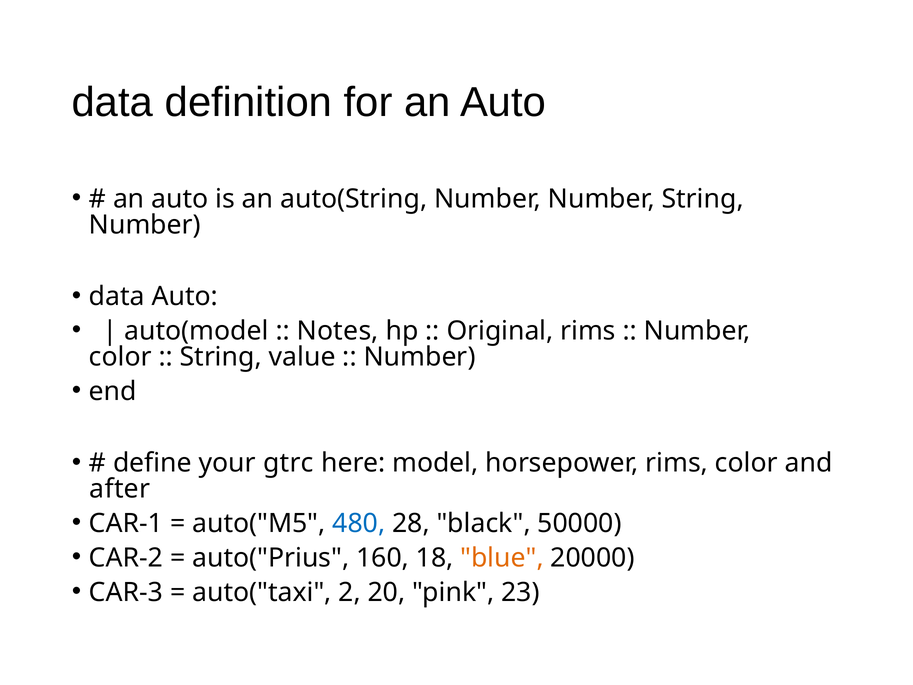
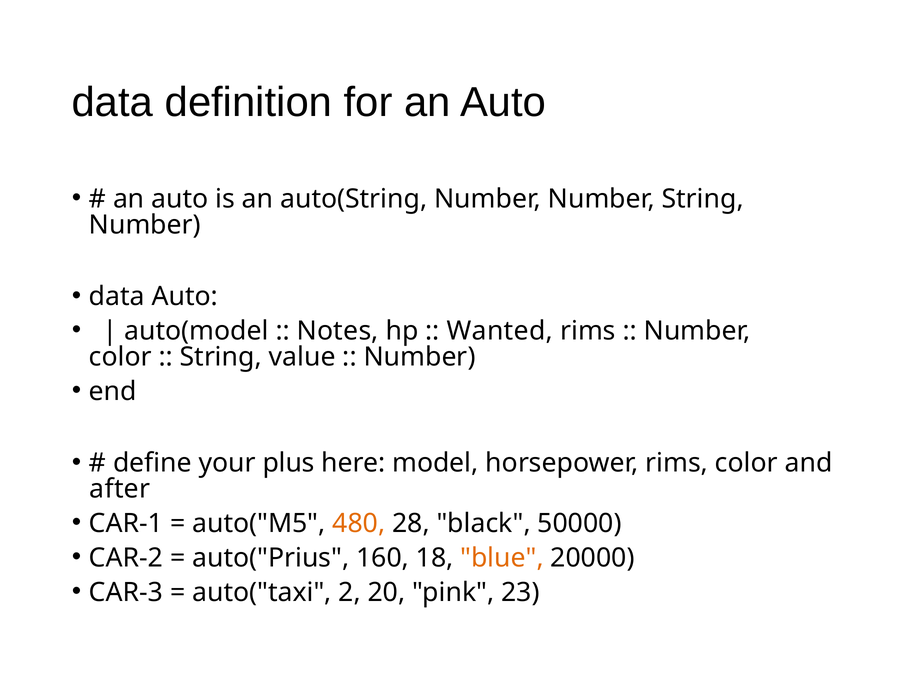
Original: Original -> Wanted
gtrc: gtrc -> plus
480 colour: blue -> orange
